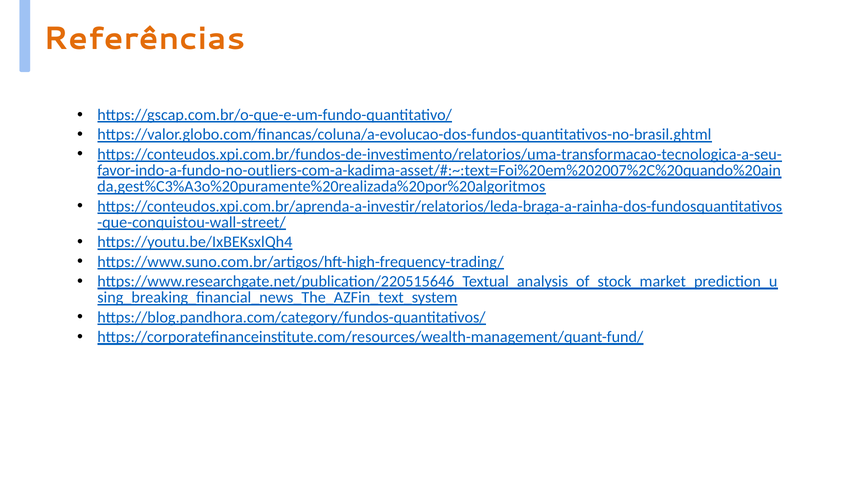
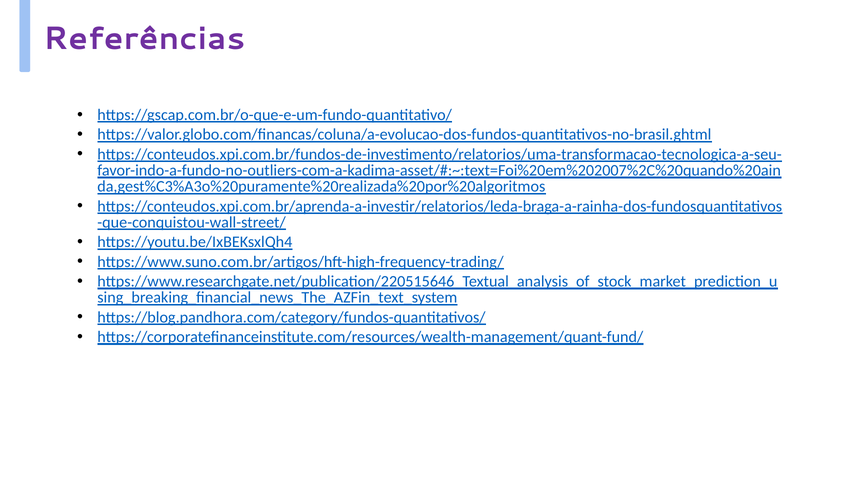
Referências colour: orange -> purple
